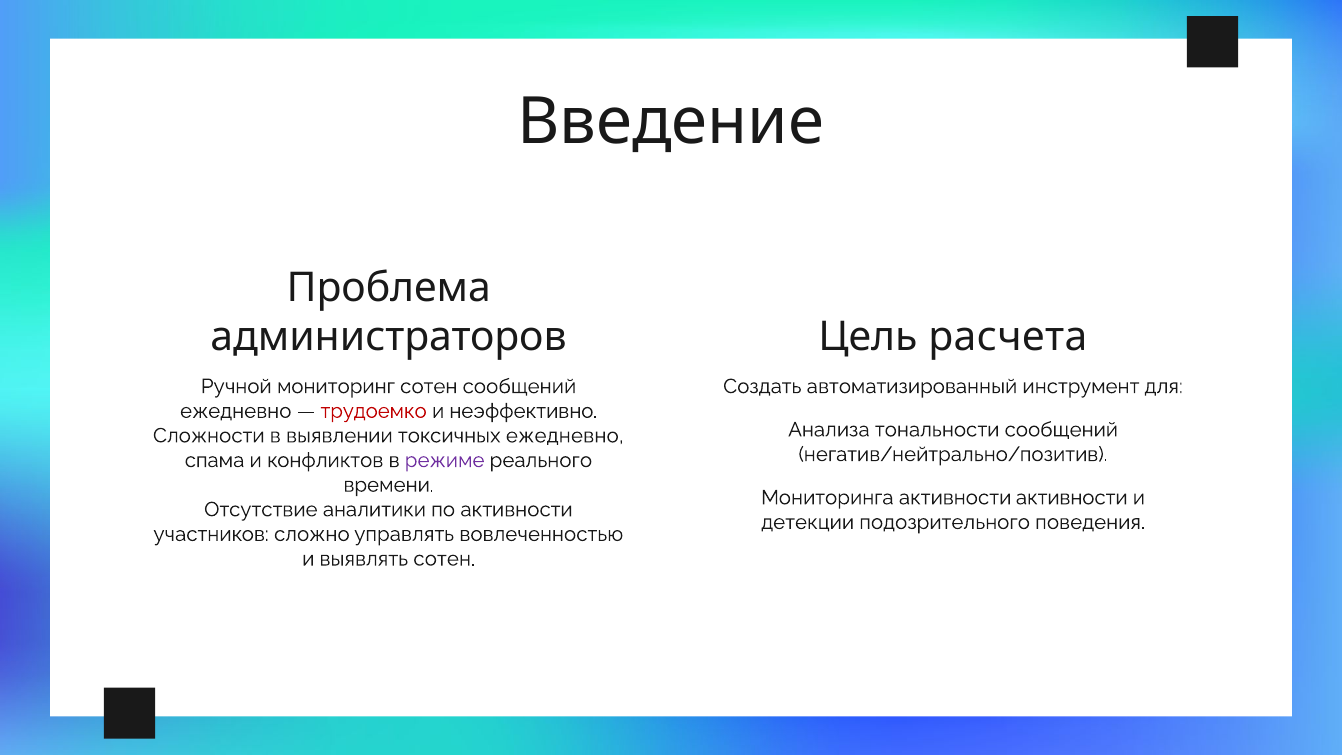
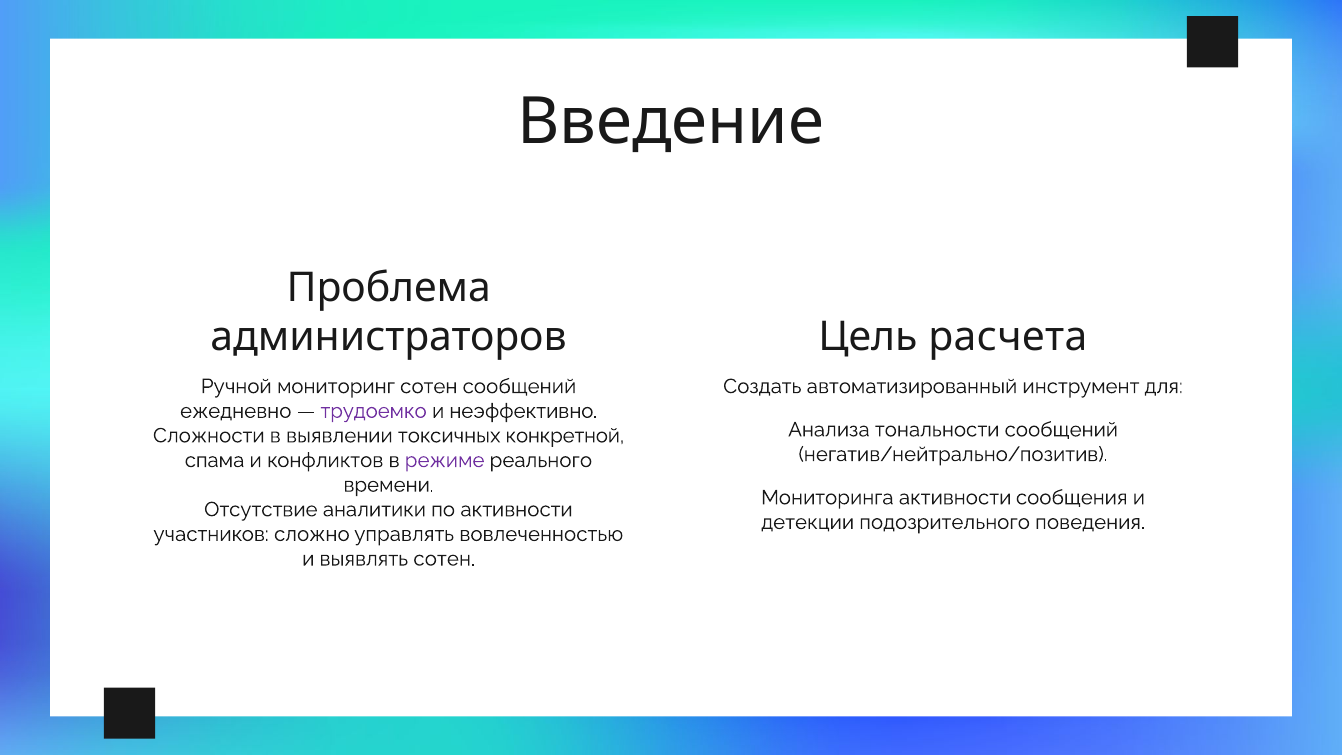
трудоемко colour: red -> purple
токсичных ежедневно: ежедневно -> конкретной
активности активности: активности -> сообщения
